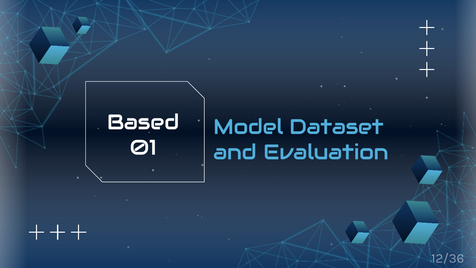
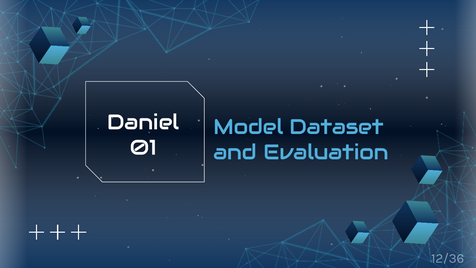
Based: Based -> Daniel
